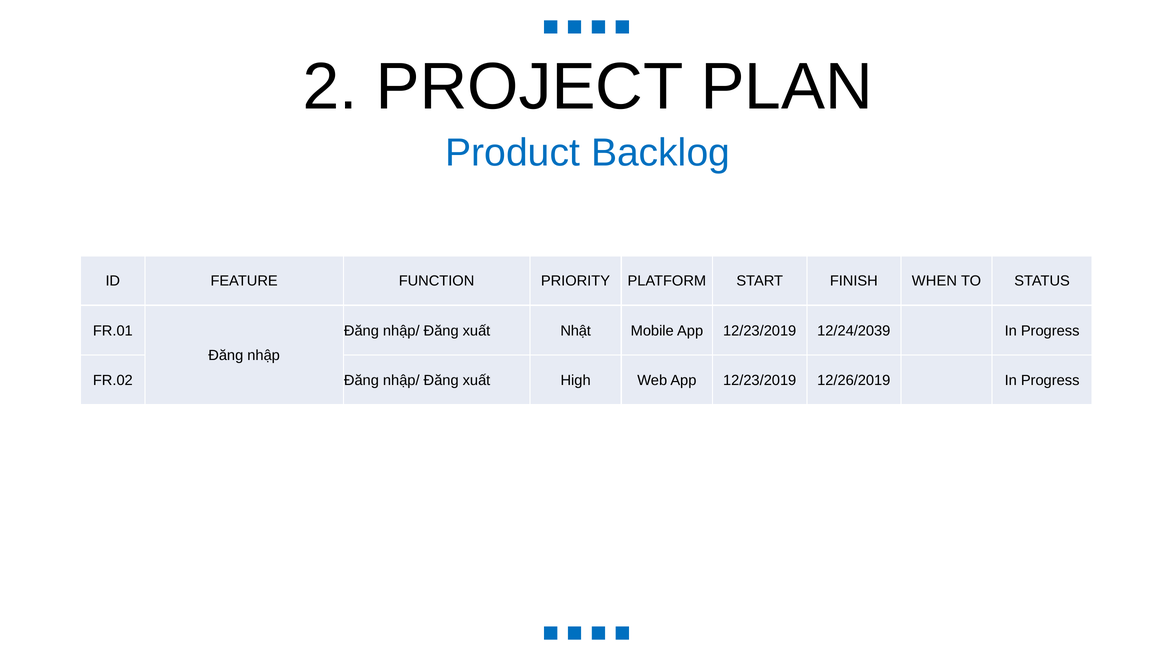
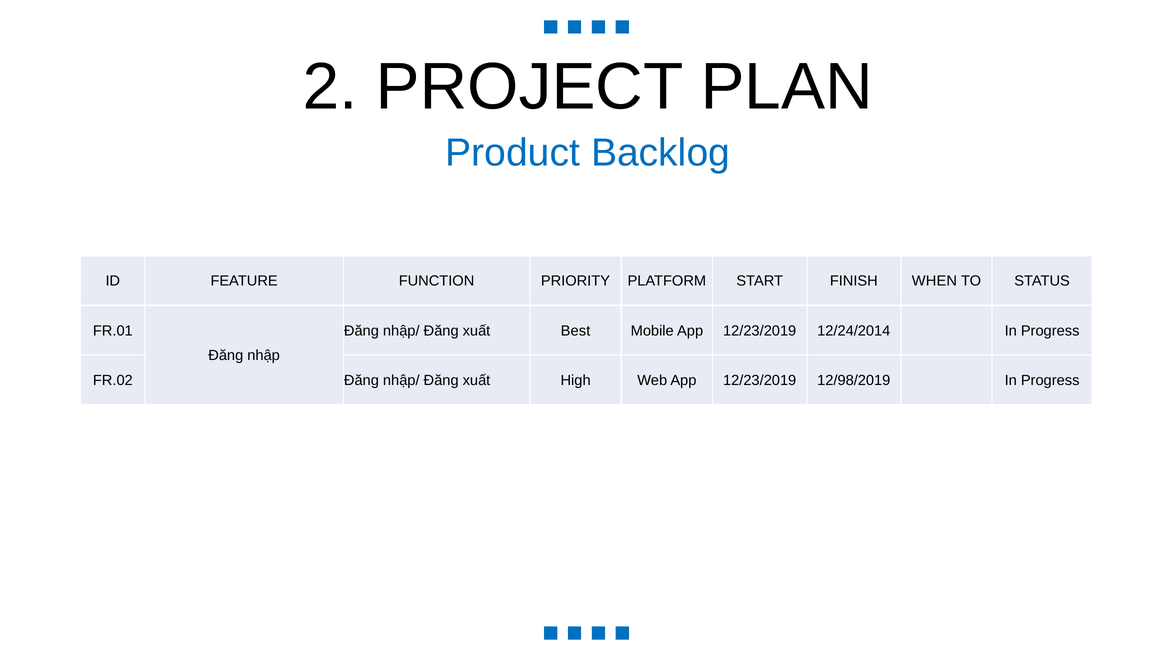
Nhật: Nhật -> Best
12/24/2039: 12/24/2039 -> 12/24/2014
12/26/2019: 12/26/2019 -> 12/98/2019
